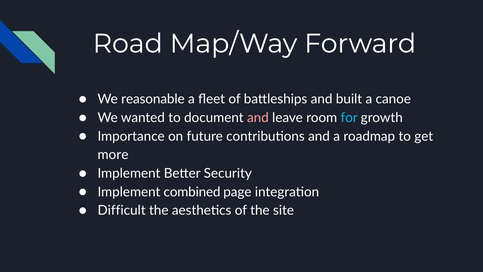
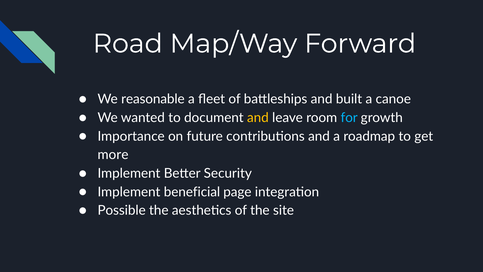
and at (258, 118) colour: pink -> yellow
combined: combined -> beneficial
Difficult: Difficult -> Possible
